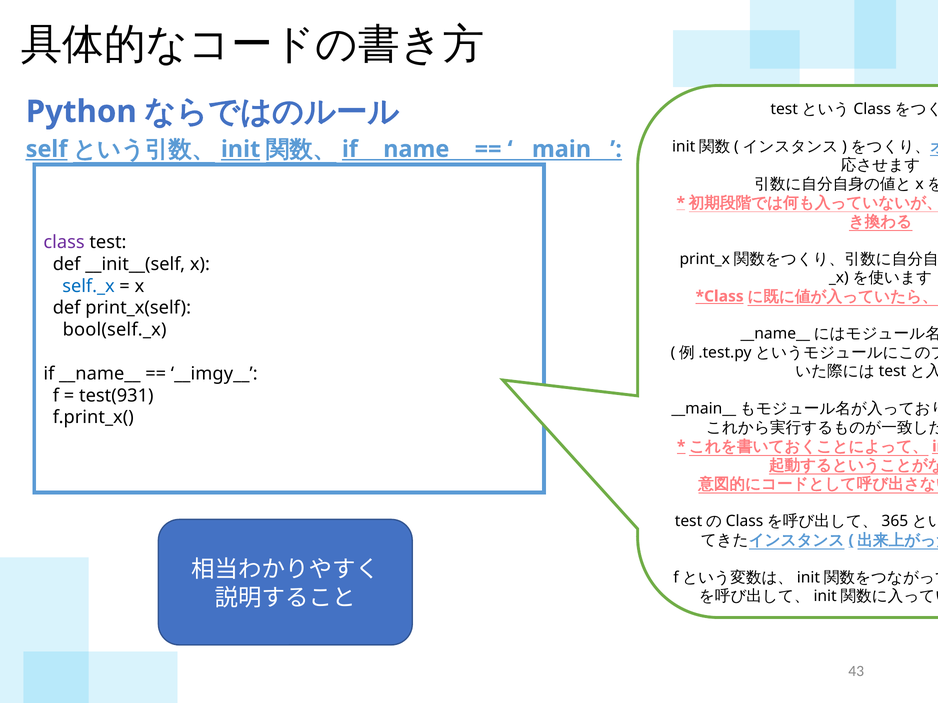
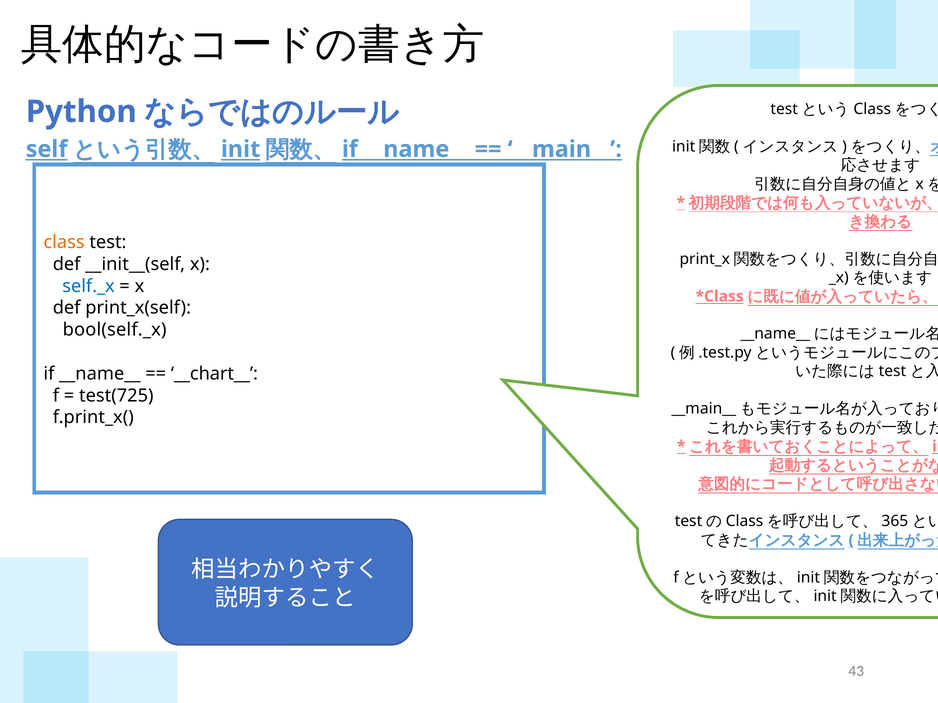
class colour: purple -> orange
__imgy__: __imgy__ -> __chart__
test(931: test(931 -> test(725
